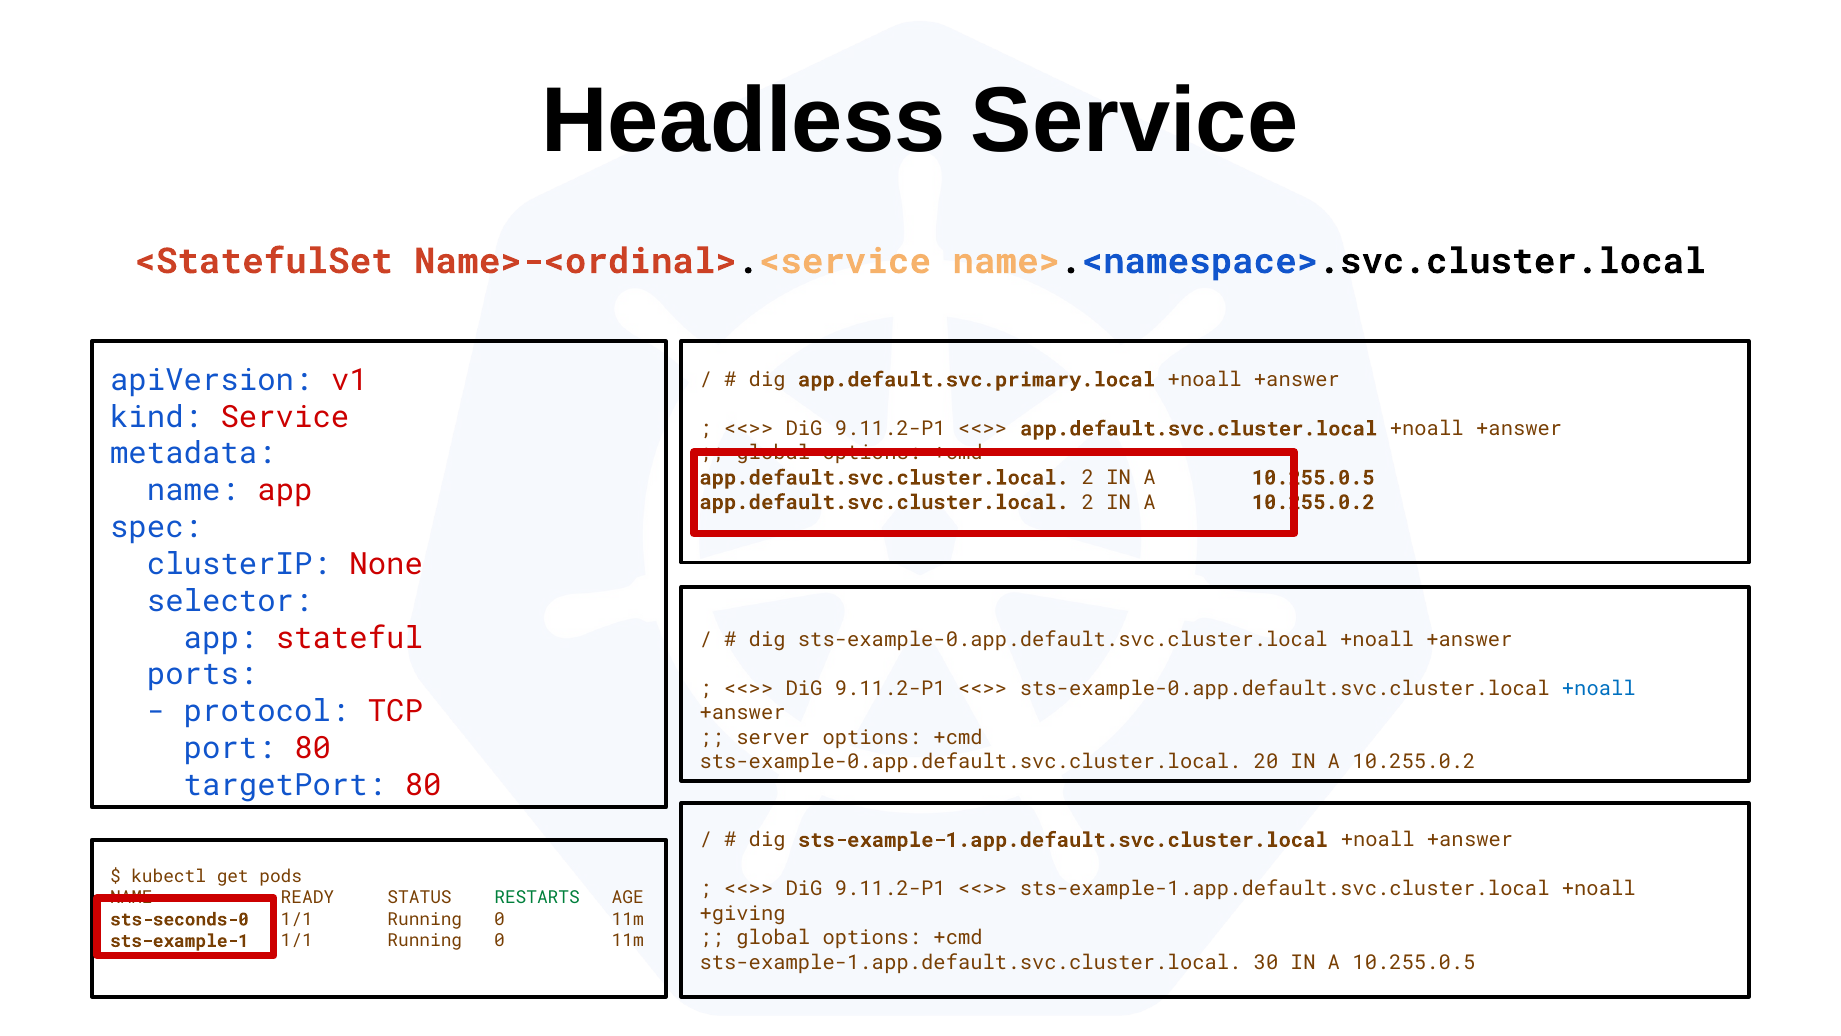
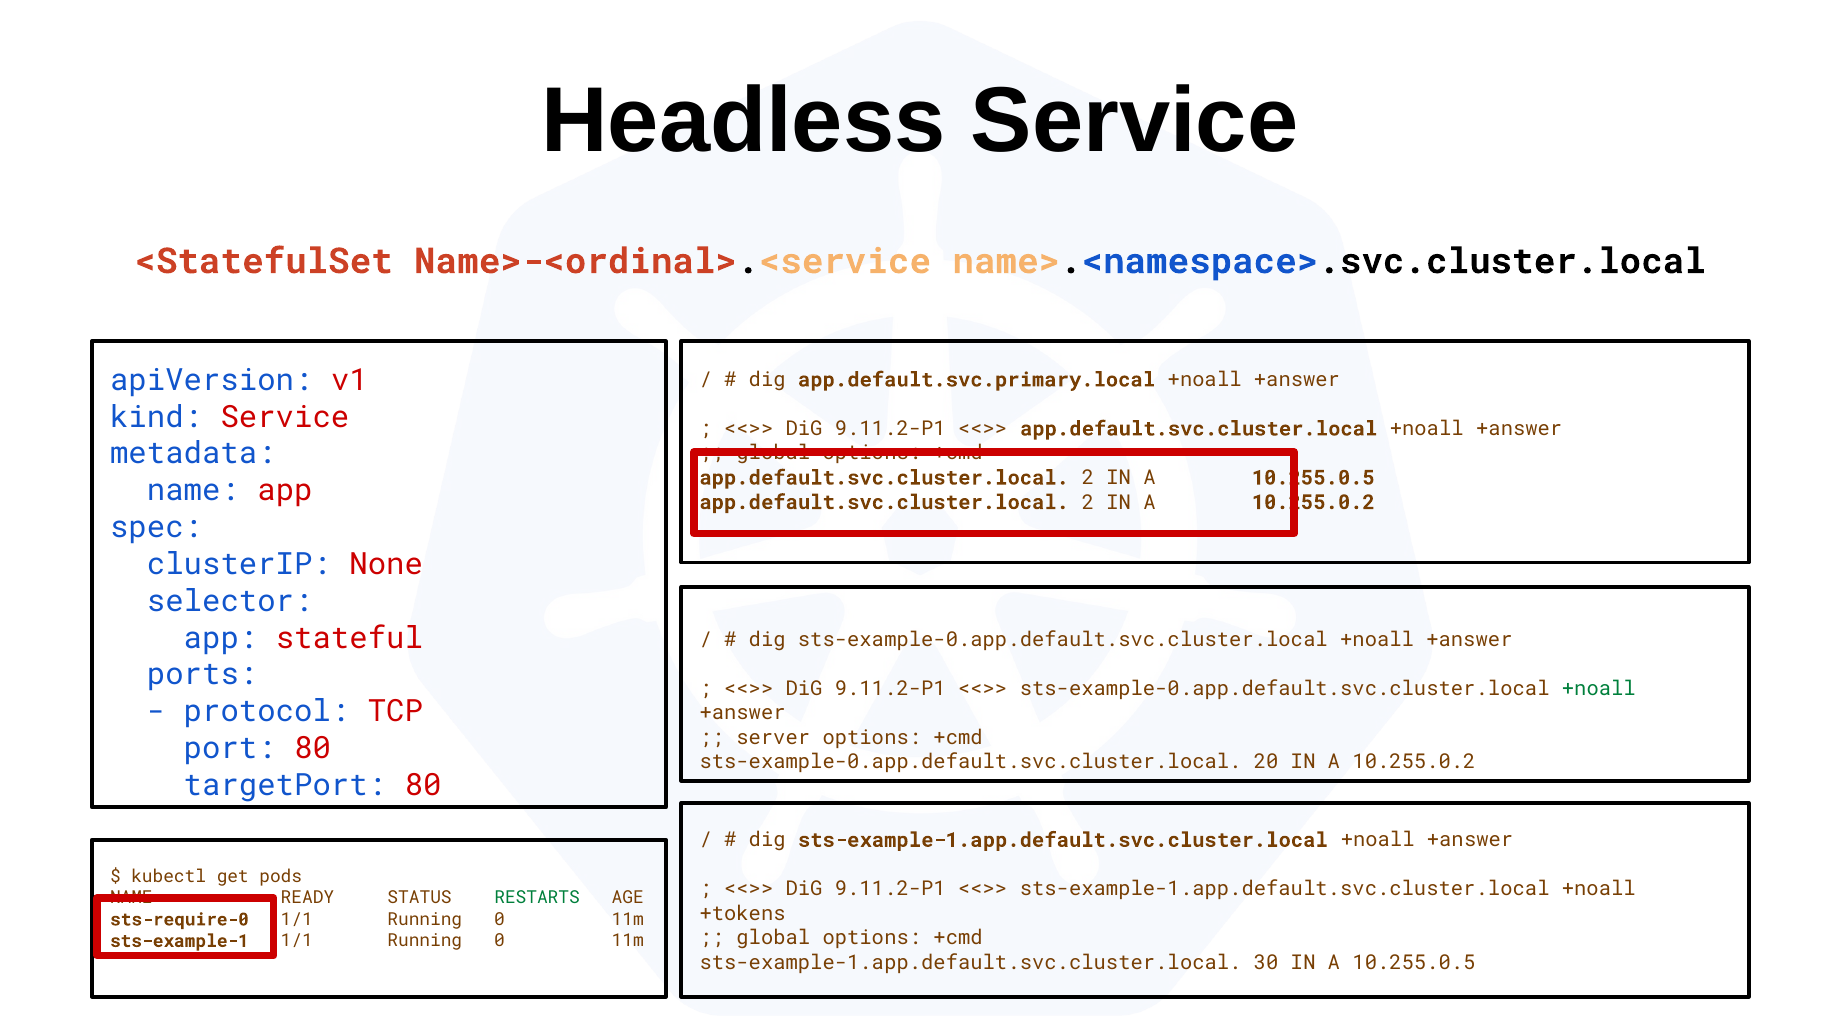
+noall at (1599, 688) colour: blue -> green
+giving: +giving -> +tokens
sts-seconds-0: sts-seconds-0 -> sts-require-0
